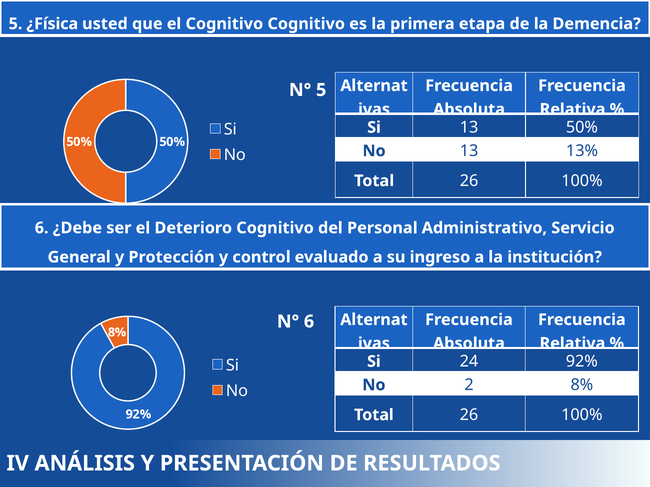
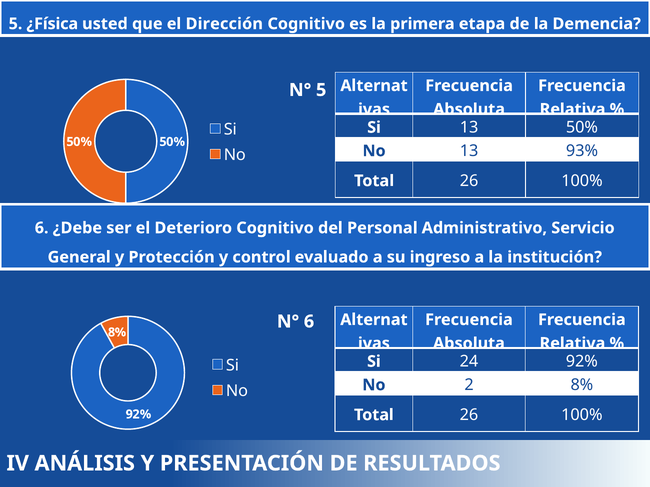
el Cognitivo: Cognitivo -> Dirección
13%: 13% -> 93%
